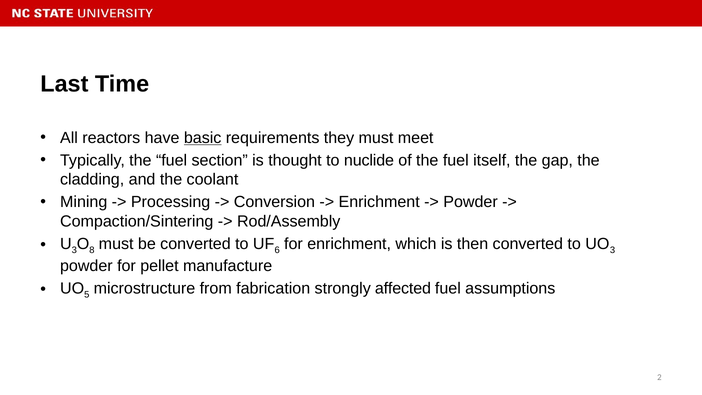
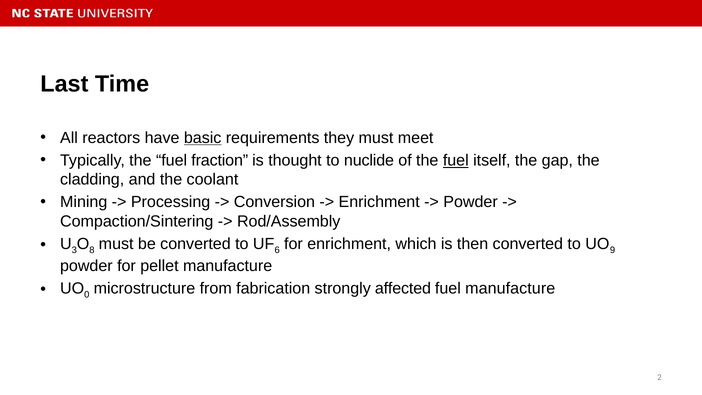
section: section -> fraction
fuel at (456, 160) underline: none -> present
3 at (612, 250): 3 -> 9
5: 5 -> 0
fuel assumptions: assumptions -> manufacture
